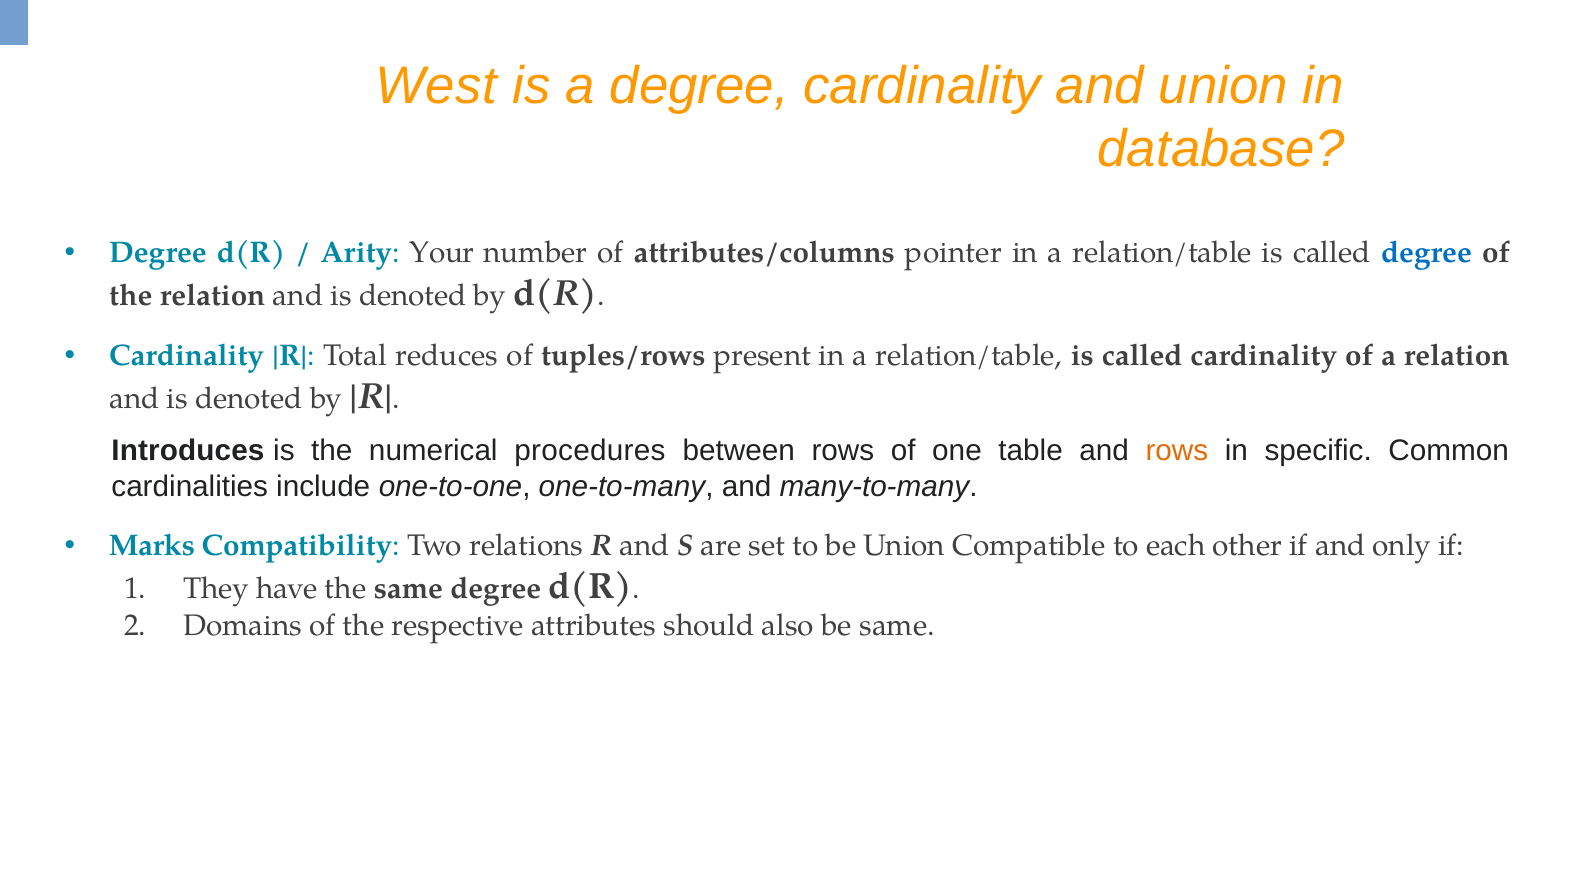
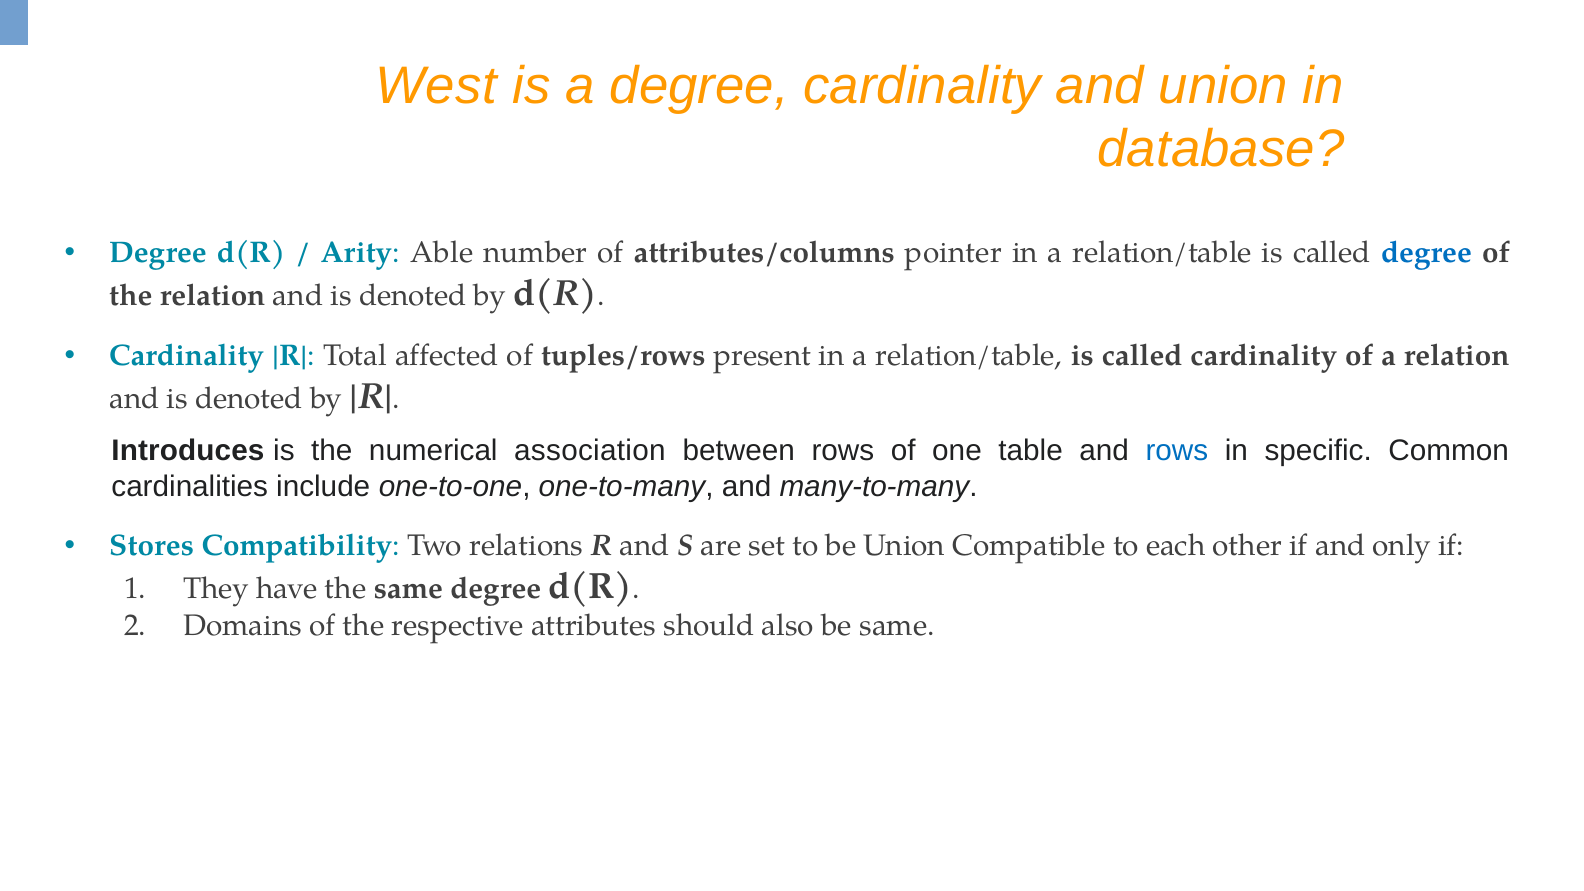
Your: Your -> Able
reduces: reduces -> affected
procedures: procedures -> association
rows at (1177, 451) colour: orange -> blue
Marks: Marks -> Stores
